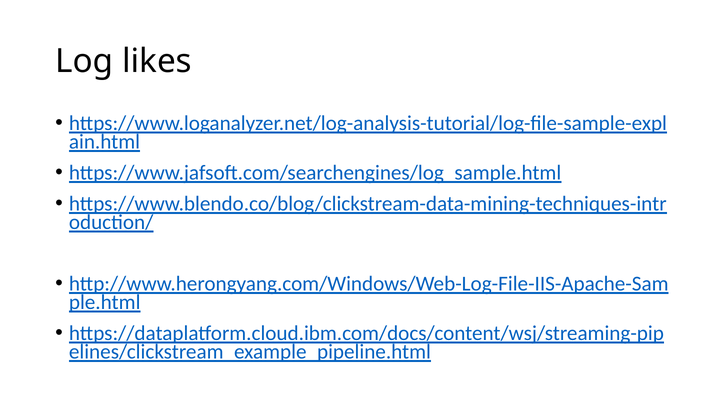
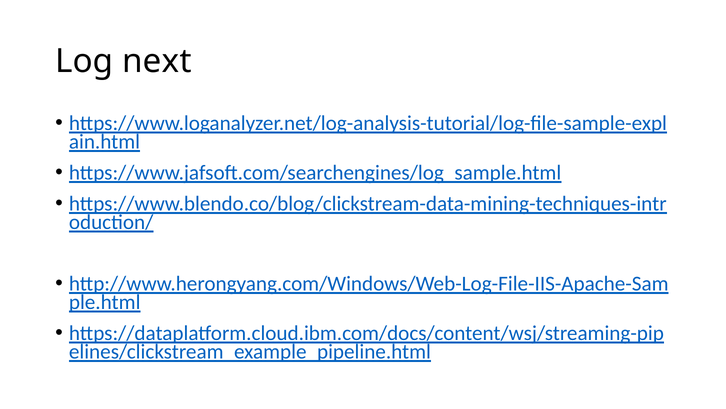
likes: likes -> next
